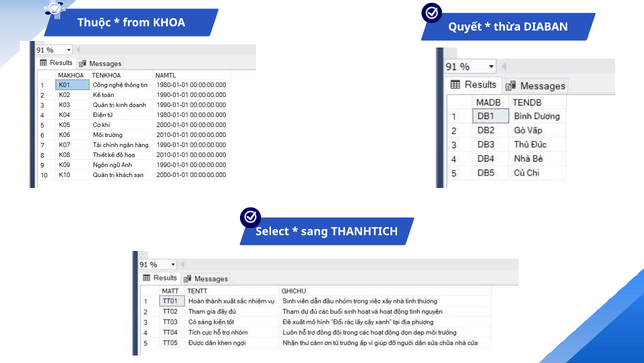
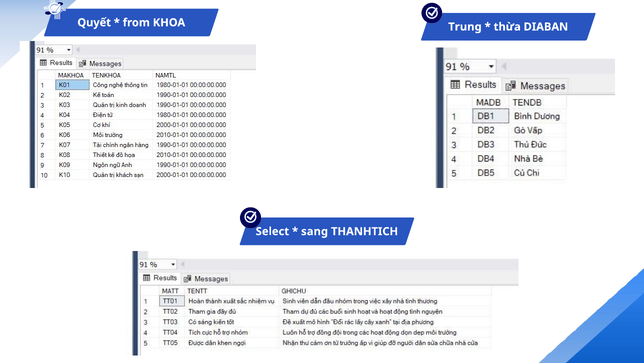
Thuộc: Thuộc -> Quyết
Quyết: Quyết -> Trung
